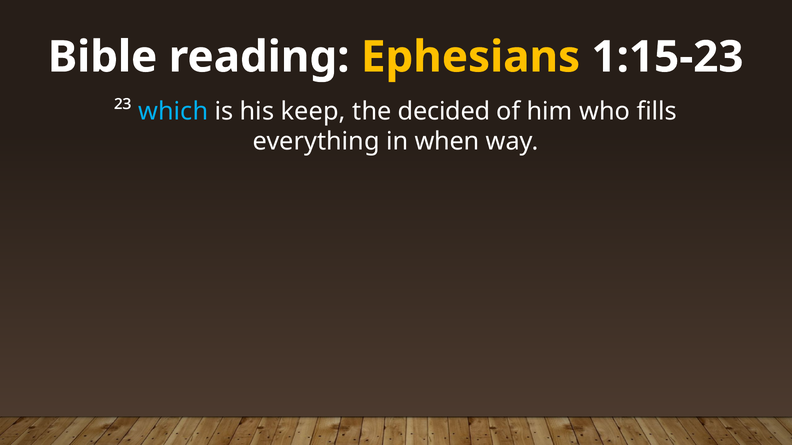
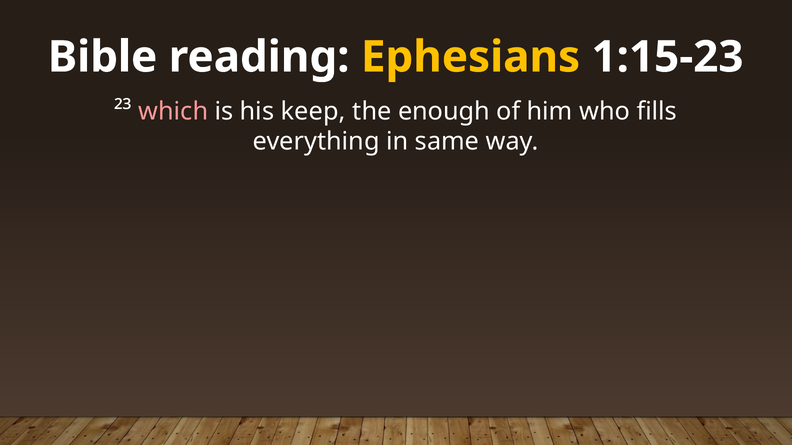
which colour: light blue -> pink
decided: decided -> enough
when: when -> same
